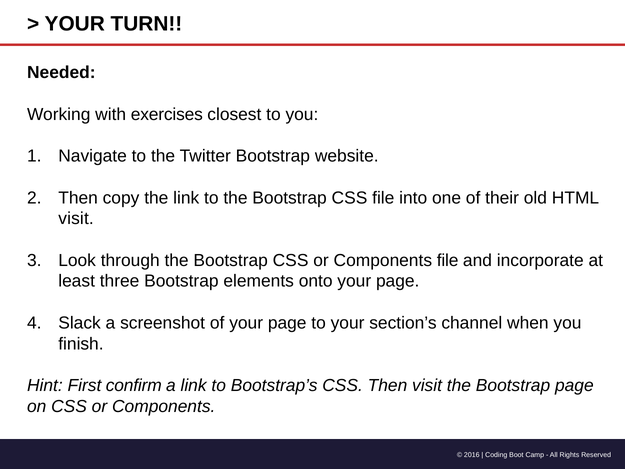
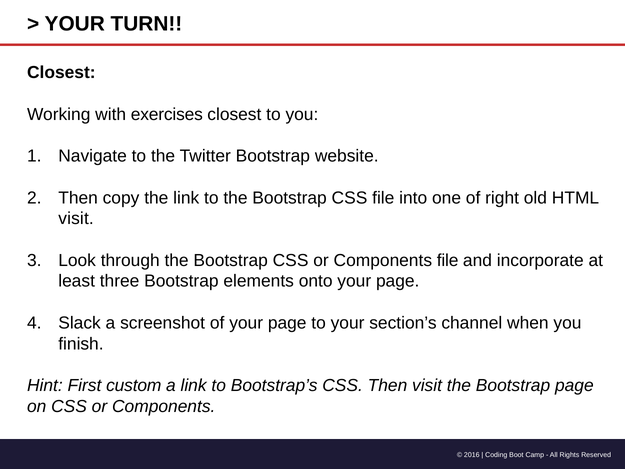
Needed at (61, 73): Needed -> Closest
their: their -> right
confirm: confirm -> custom
